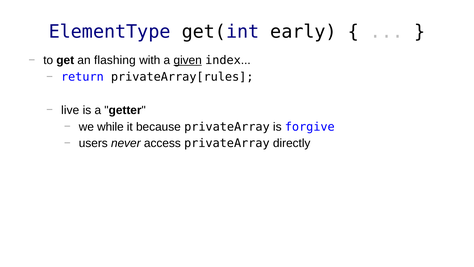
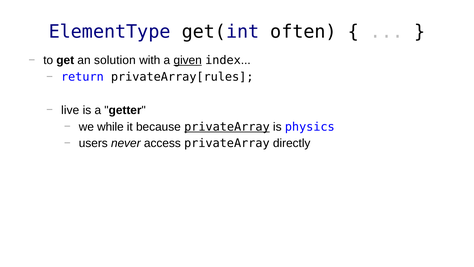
early: early -> often
flashing: flashing -> solution
privateArray at (227, 127) underline: none -> present
forgive: forgive -> physics
